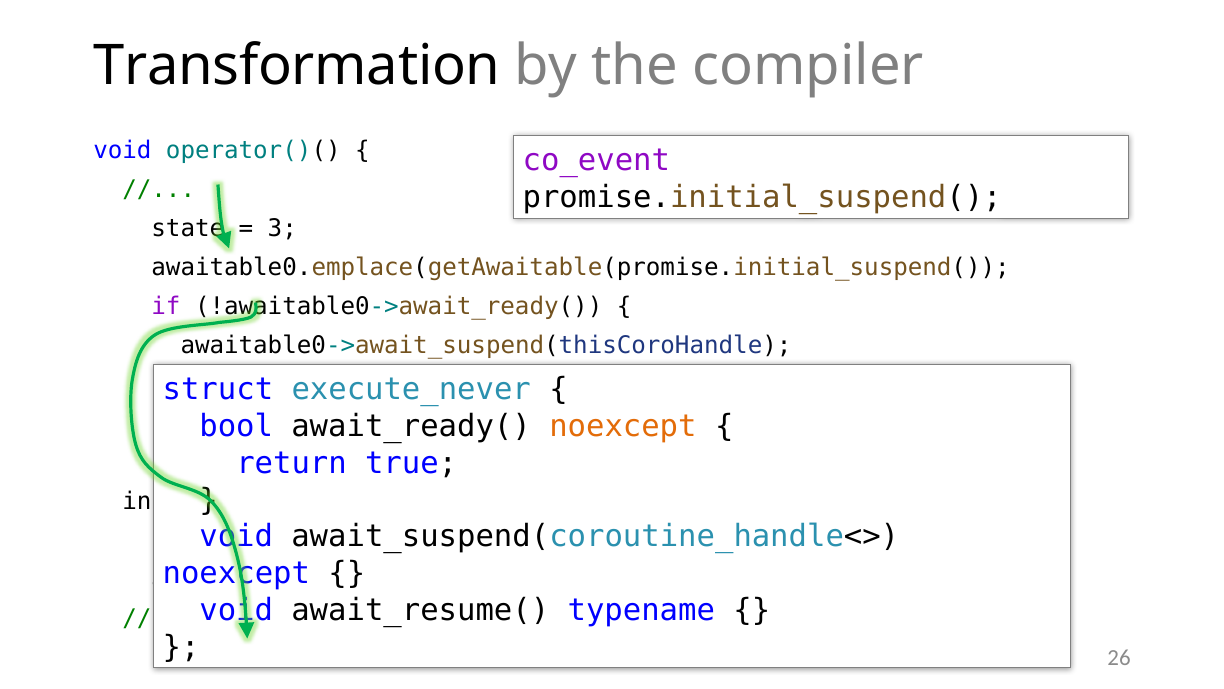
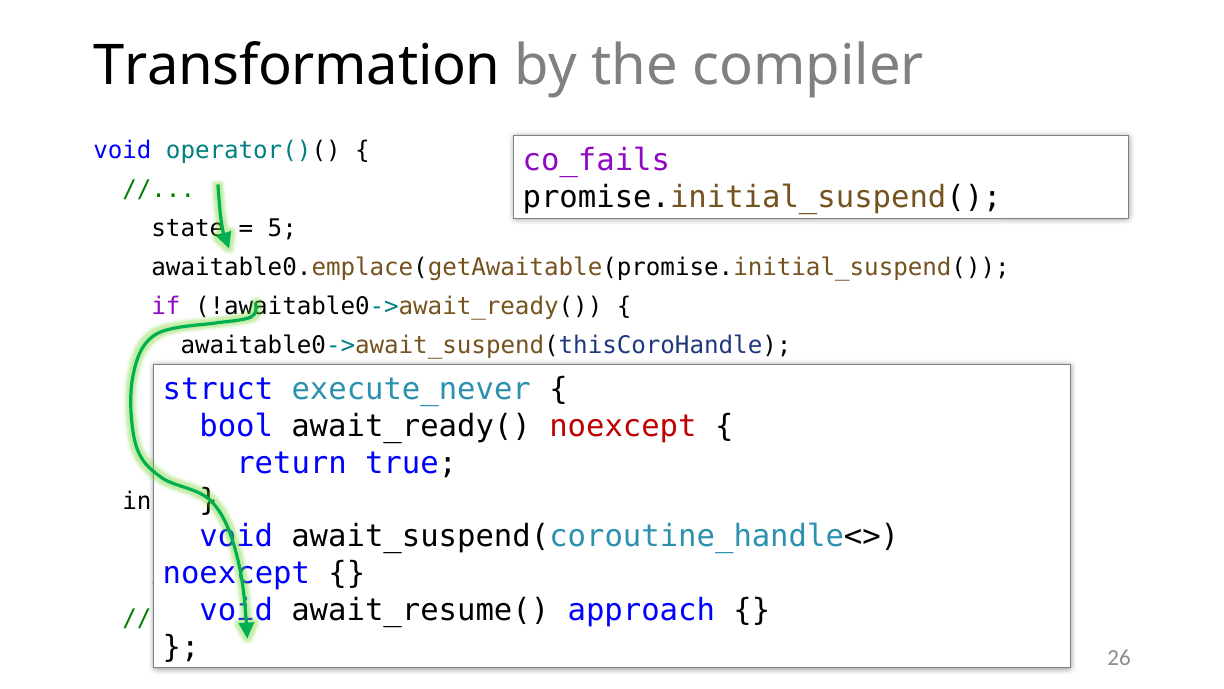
co_event: co_event -> co_fails
3: 3 -> 5
noexcept at (623, 426) colour: orange -> red
typename: typename -> approach
